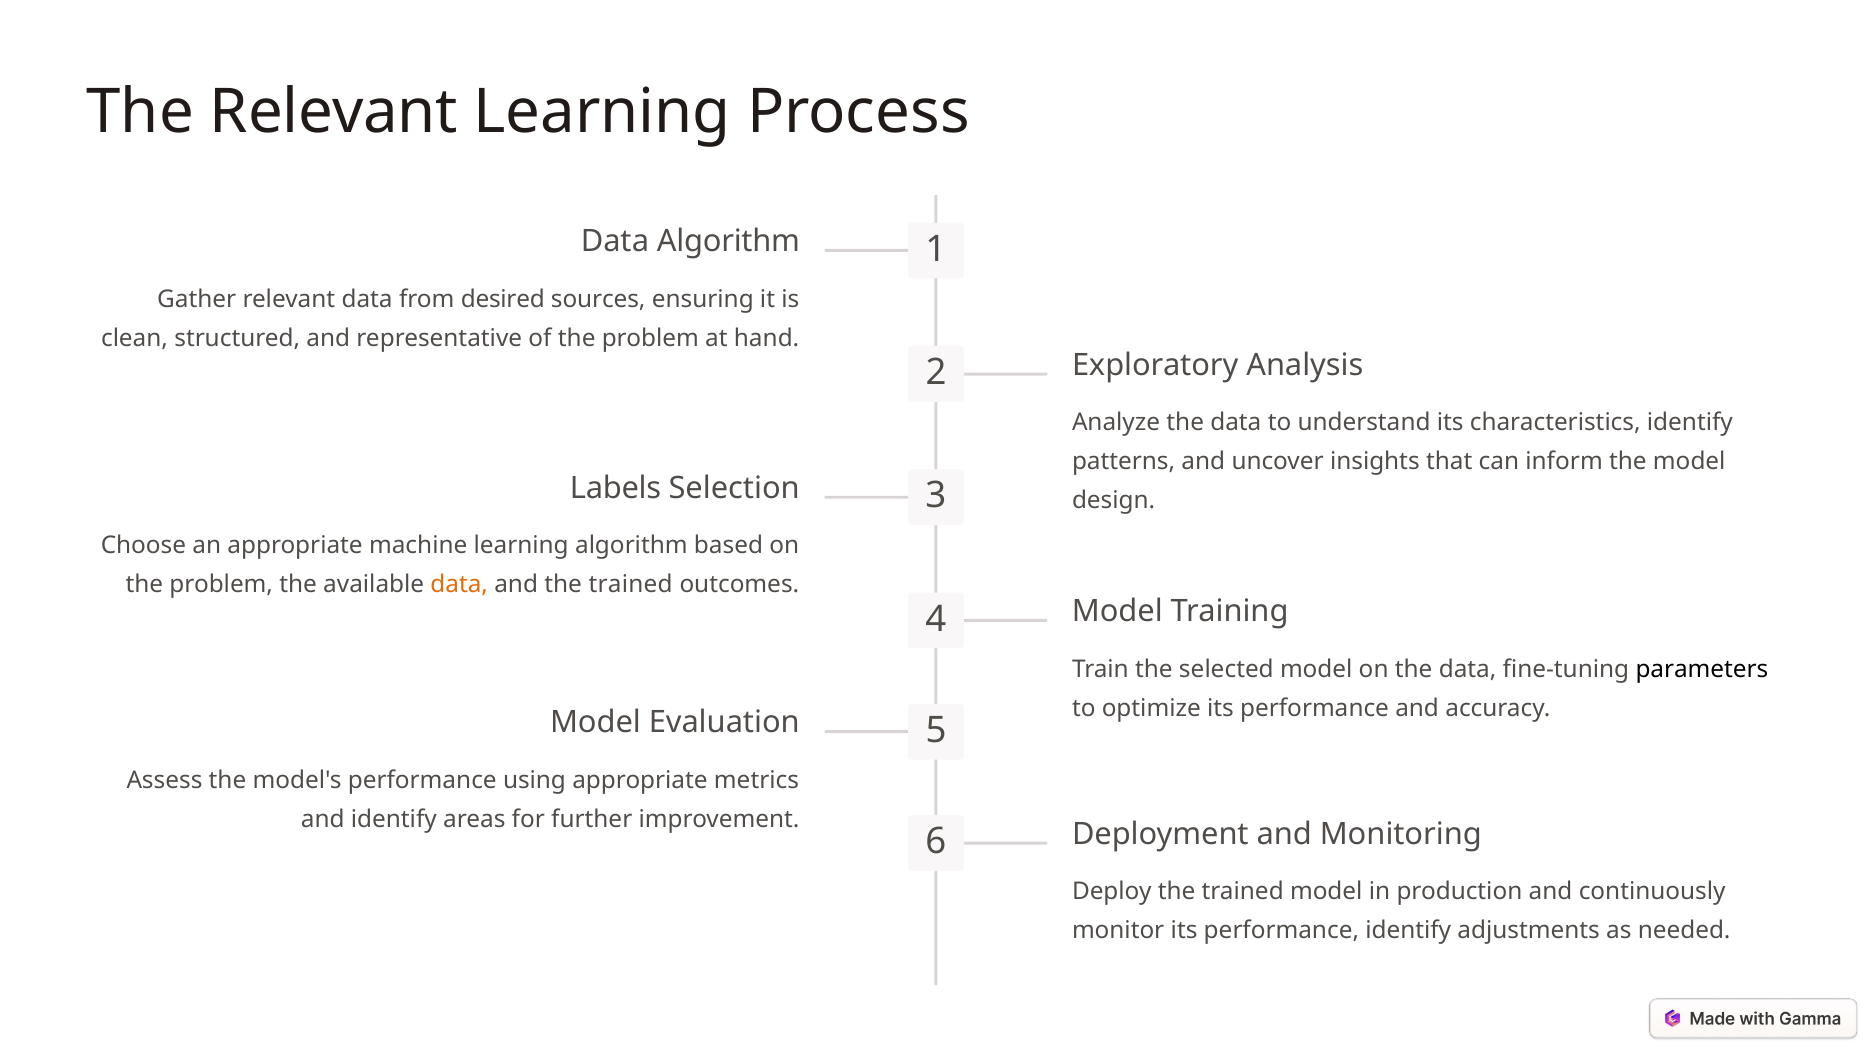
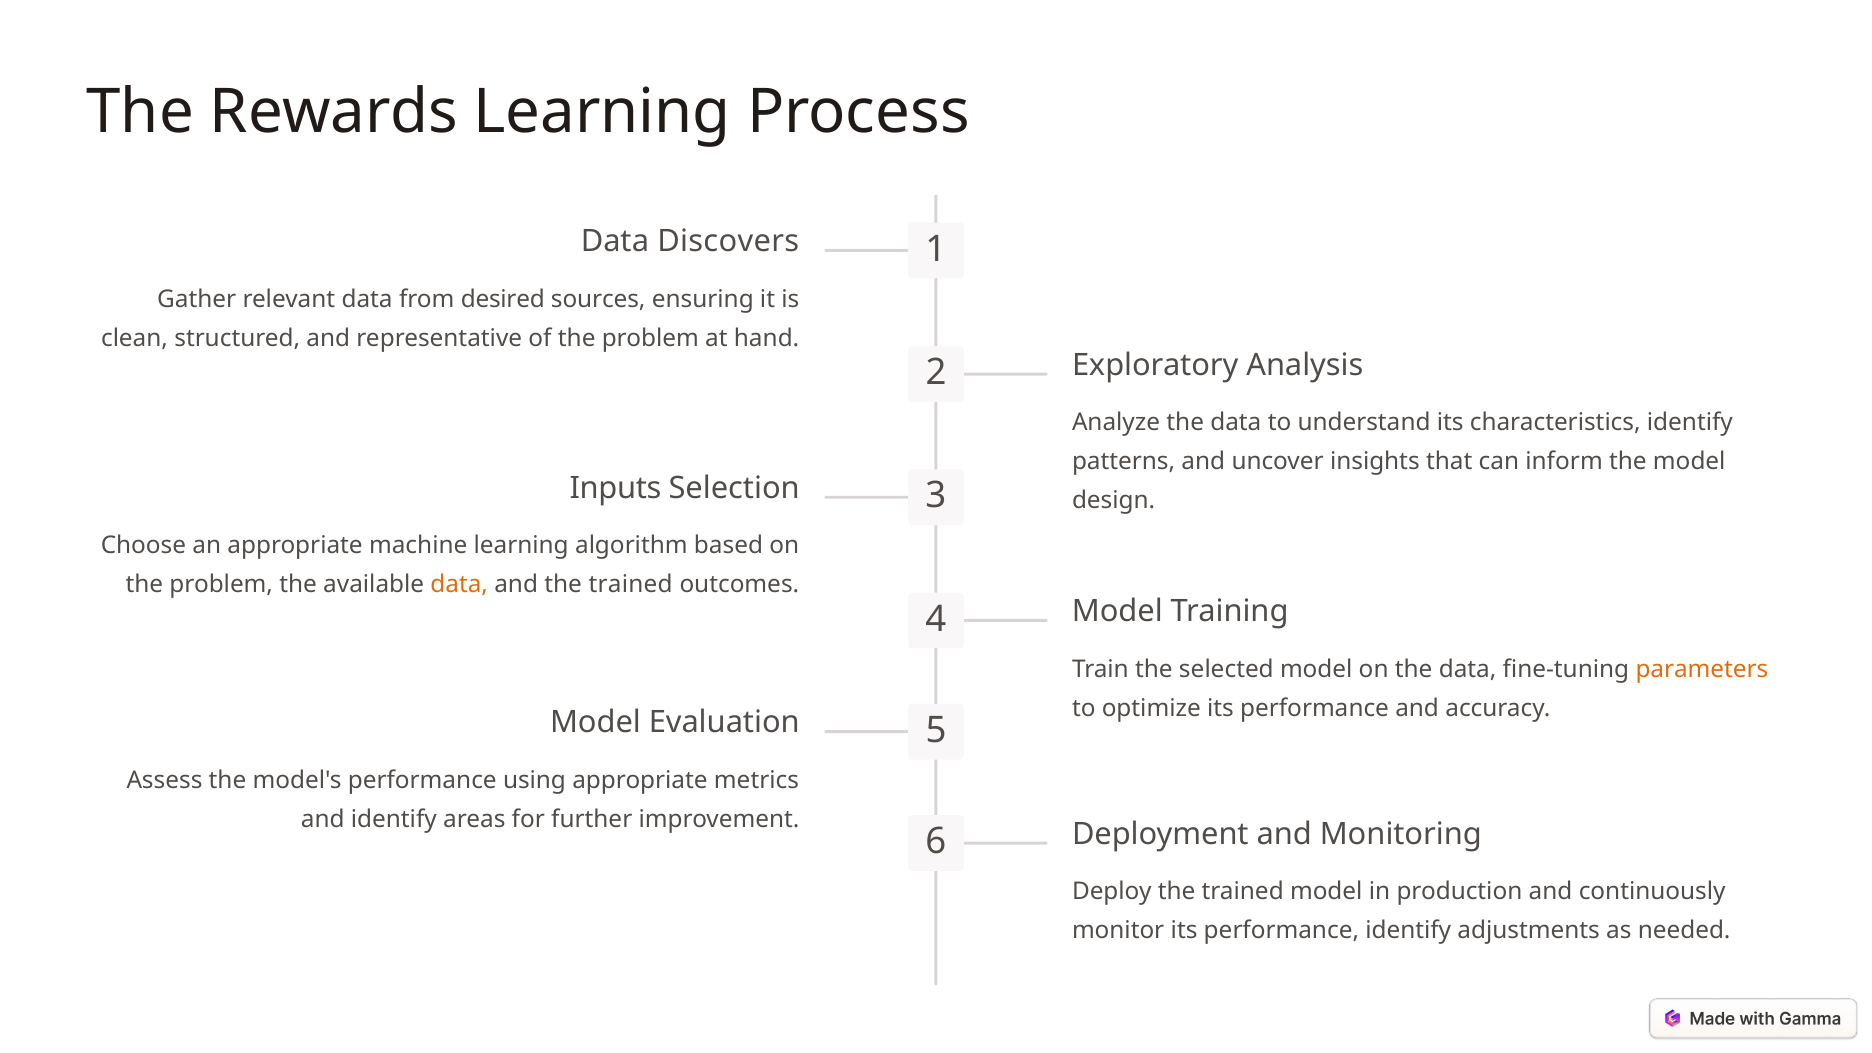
The Relevant: Relevant -> Rewards
Data Algorithm: Algorithm -> Discovers
Labels: Labels -> Inputs
parameters colour: black -> orange
